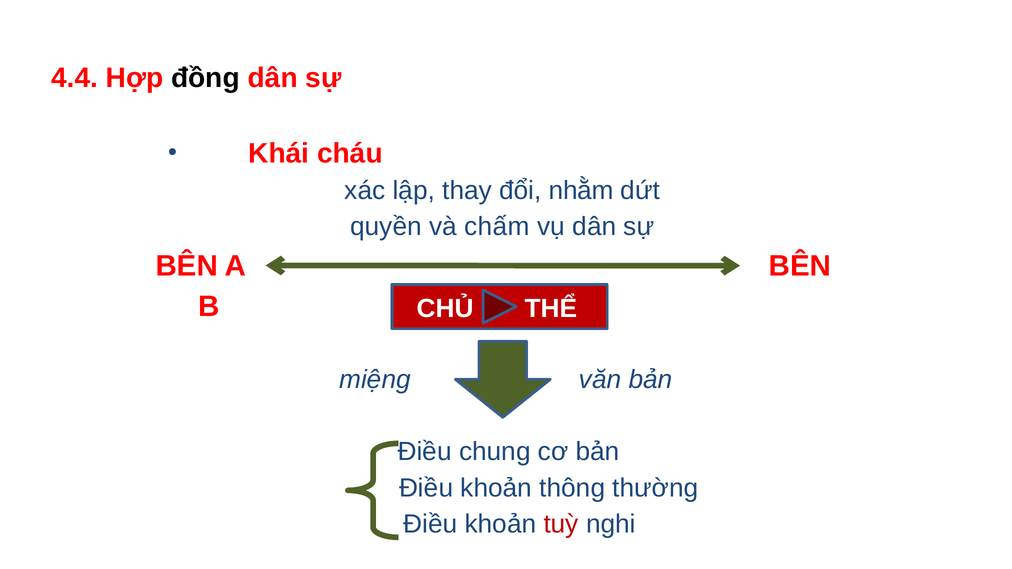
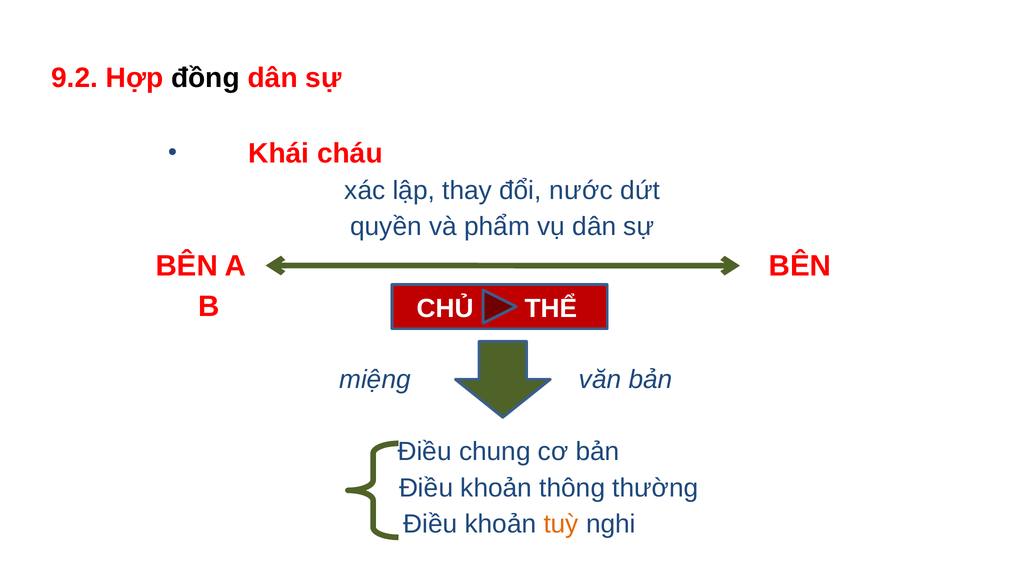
4.4: 4.4 -> 9.2
nhằm: nhằm -> nước
chấm: chấm -> phẩm
tuỳ colour: red -> orange
